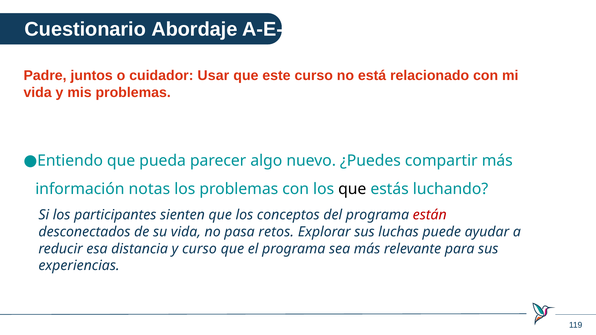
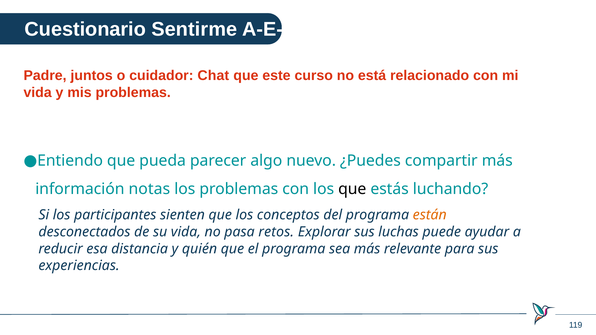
Abordaje: Abordaje -> Sentirme
Usar: Usar -> Chat
están colour: red -> orange
y curso: curso -> quién
